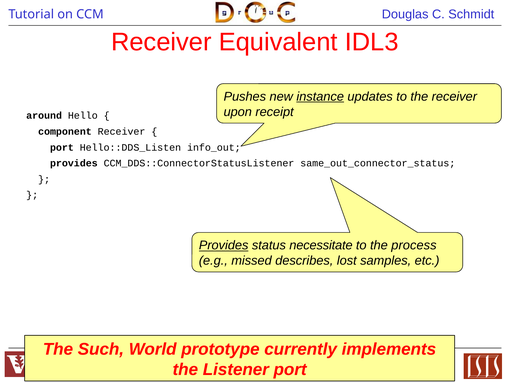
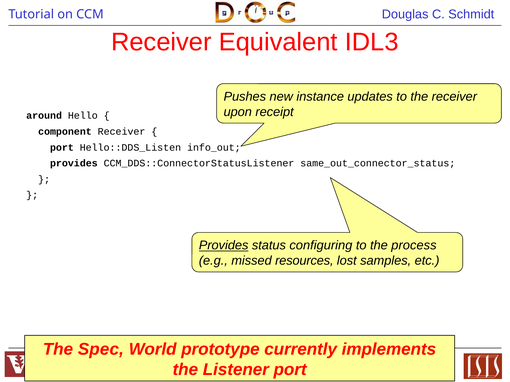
instance underline: present -> none
necessitate: necessitate -> configuring
describes: describes -> resources
Such: Such -> Spec
